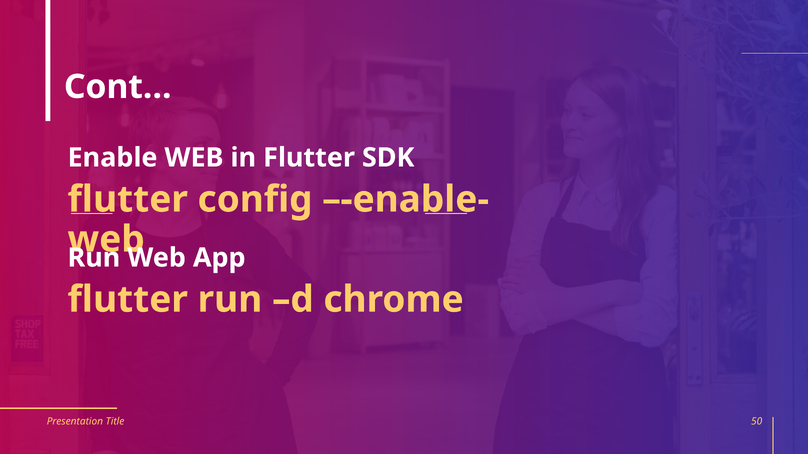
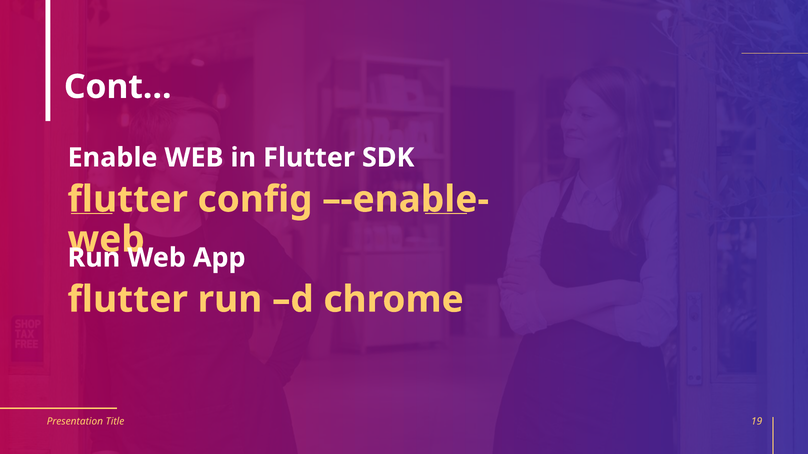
50: 50 -> 19
